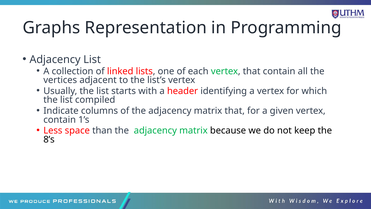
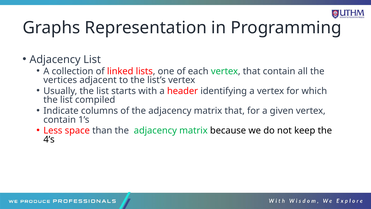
8’s: 8’s -> 4’s
